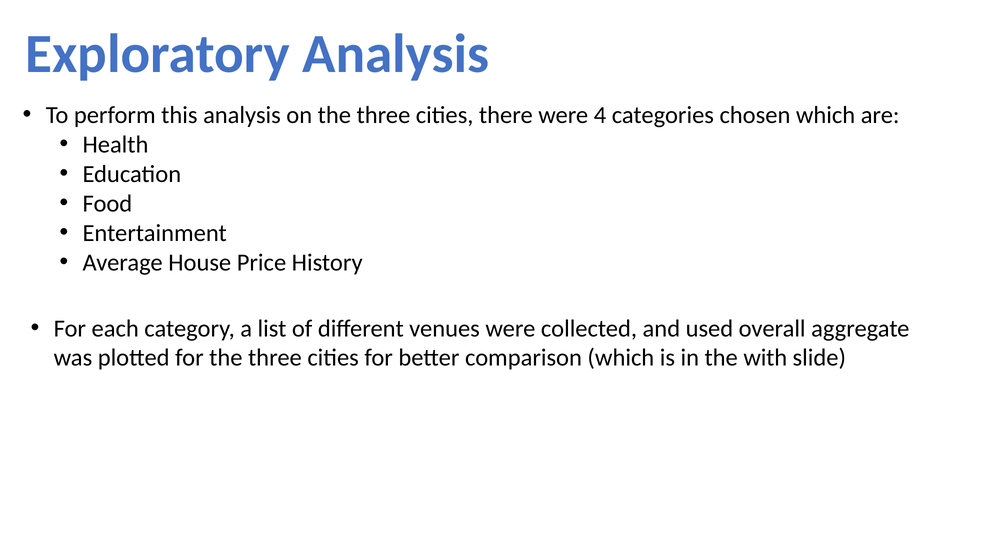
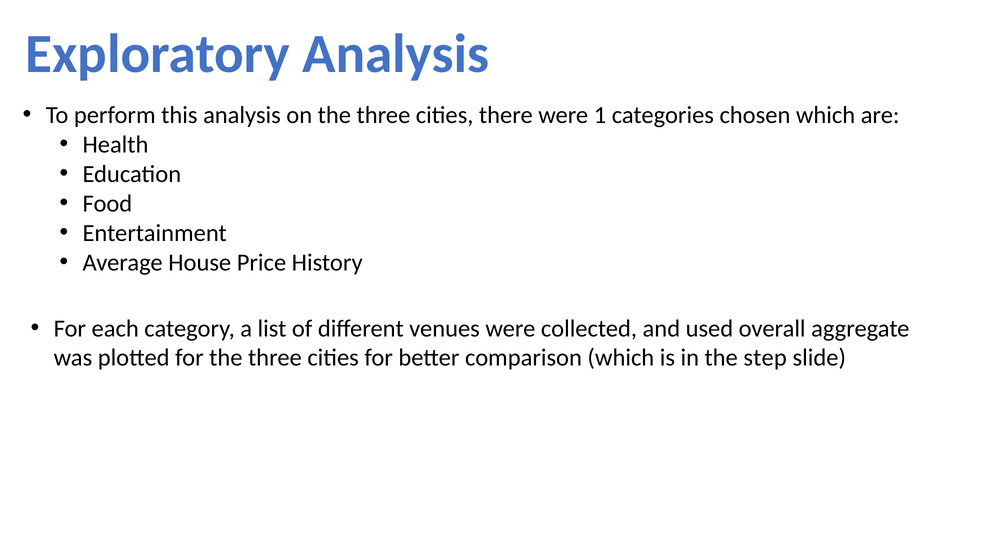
4: 4 -> 1
with: with -> step
